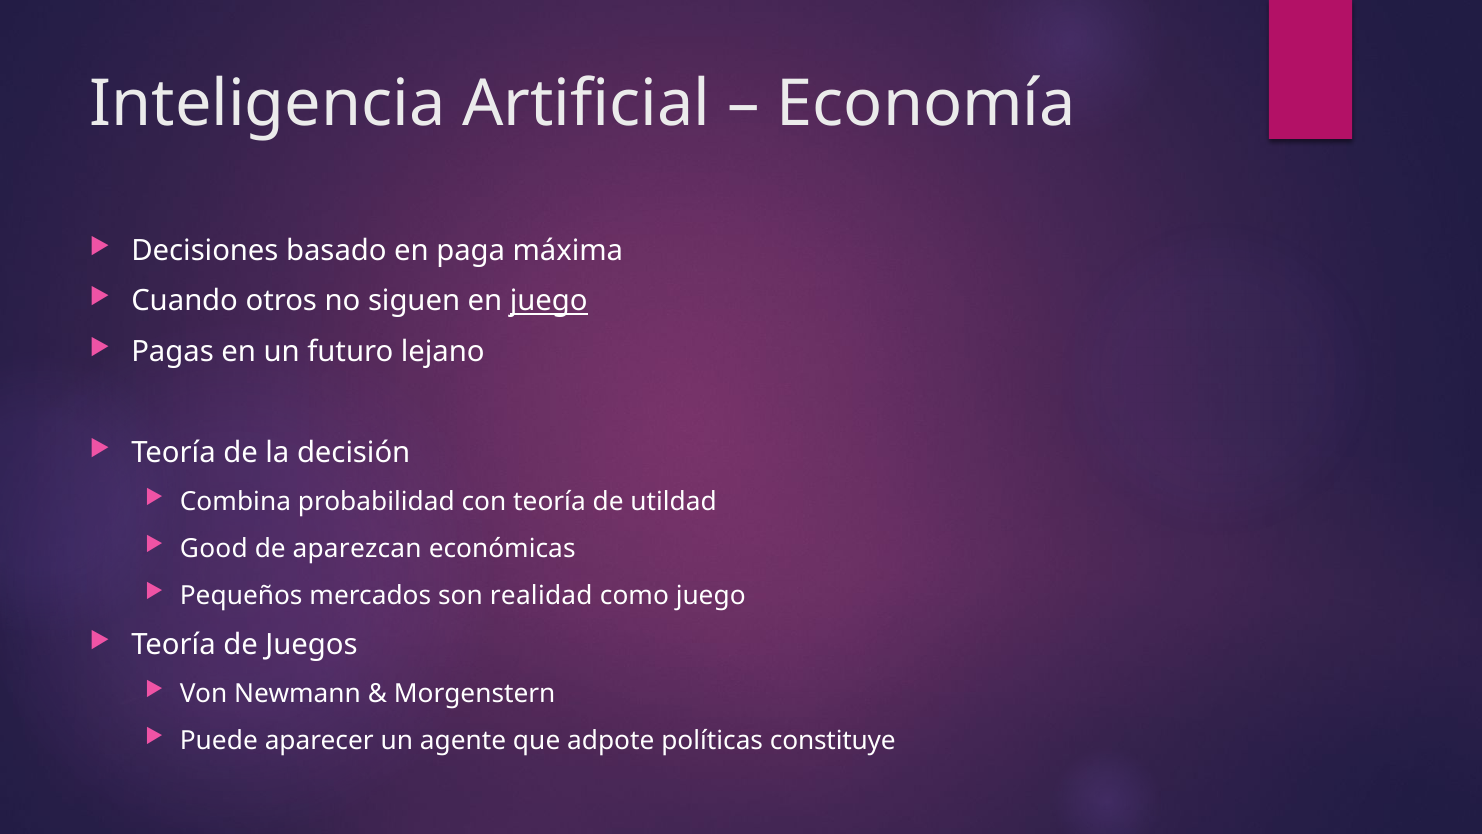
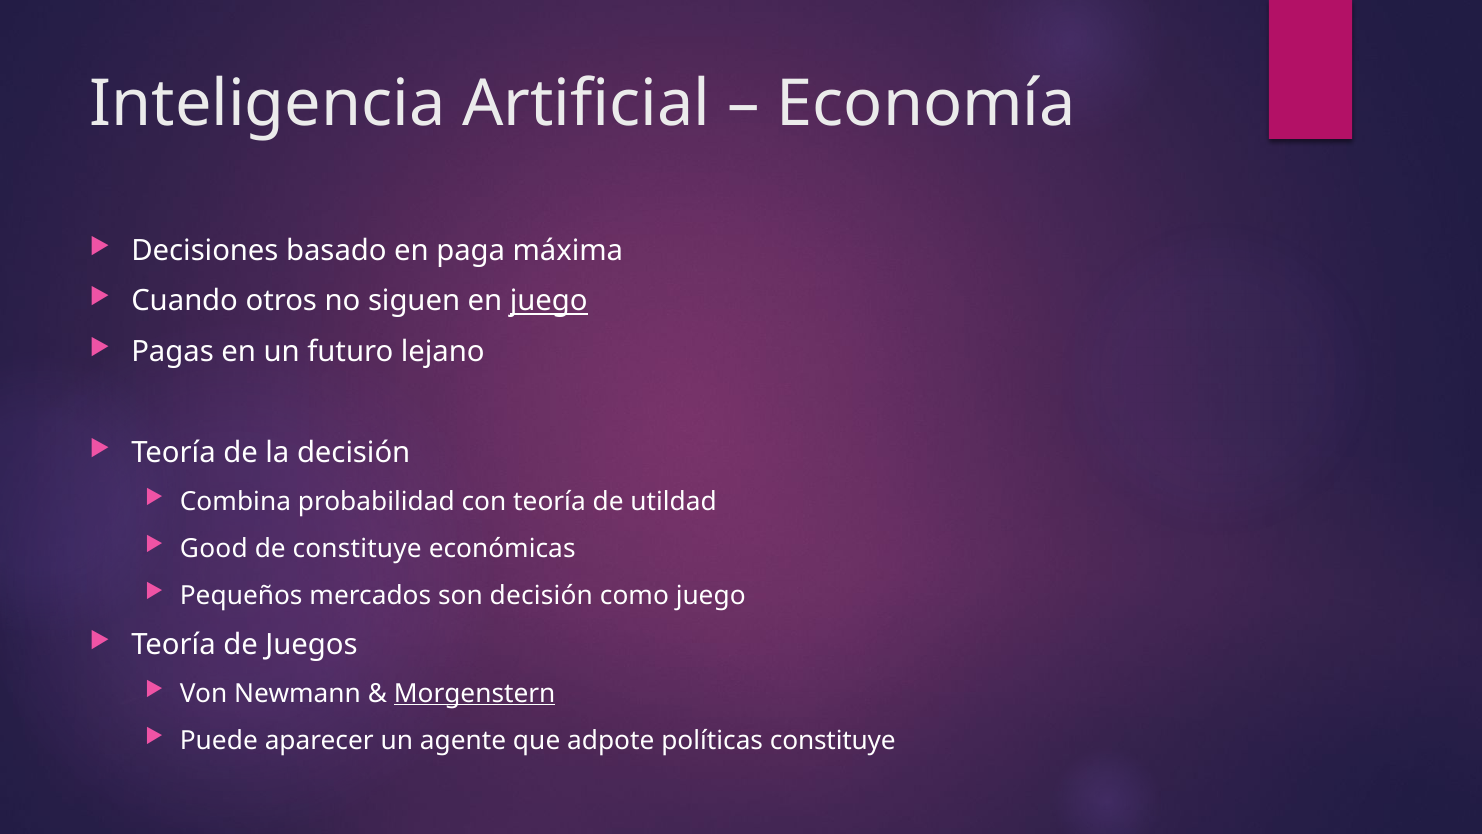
de aparezcan: aparezcan -> constituye
son realidad: realidad -> decisión
Morgenstern underline: none -> present
